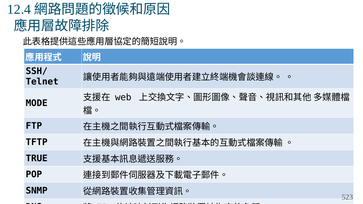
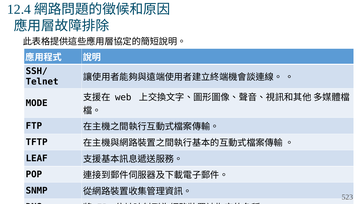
TRUE: TRUE -> LEAF
